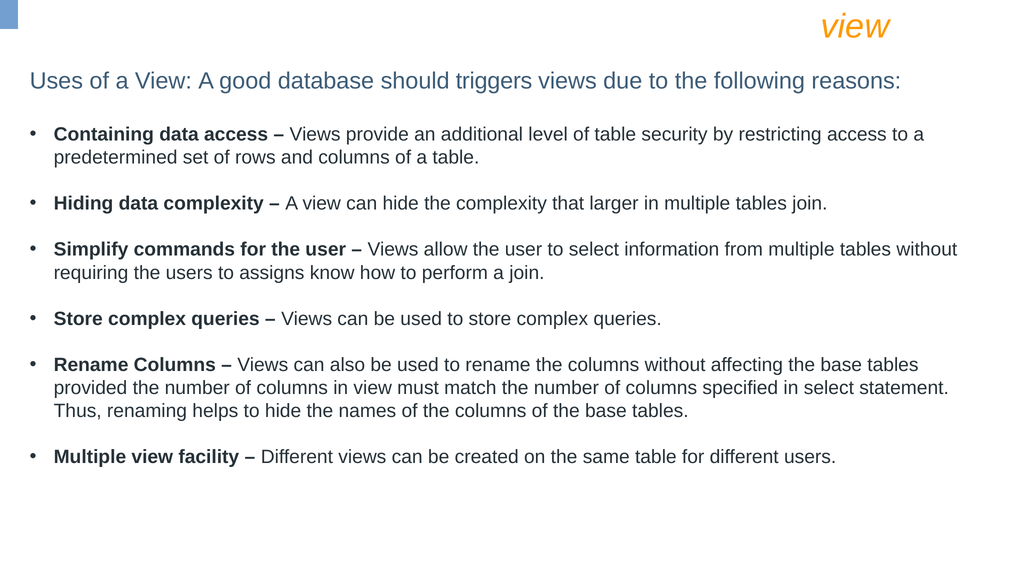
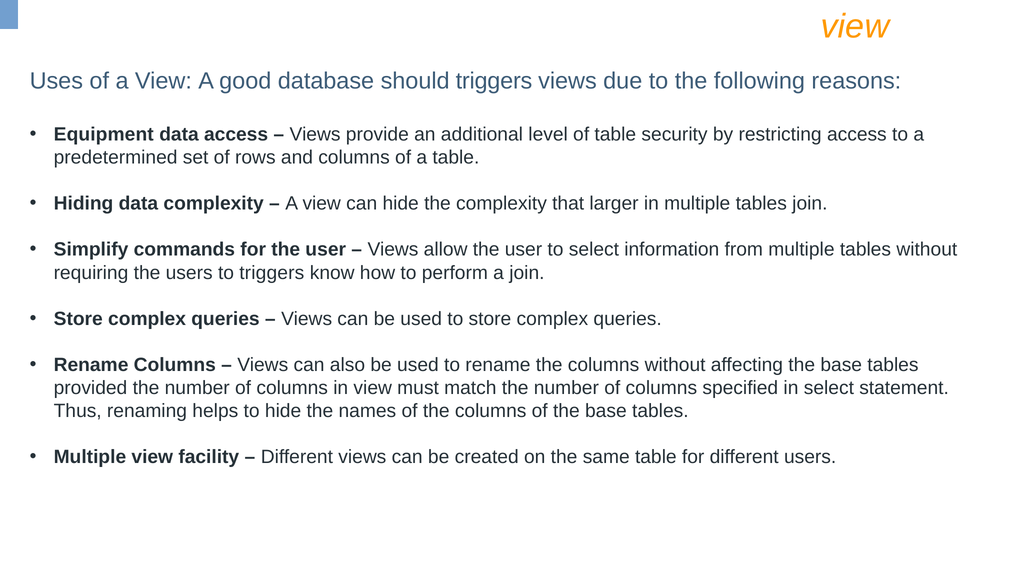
Containing: Containing -> Equipment
to assigns: assigns -> triggers
